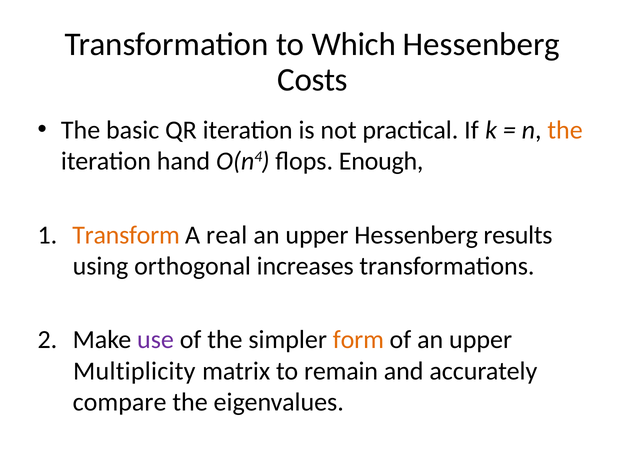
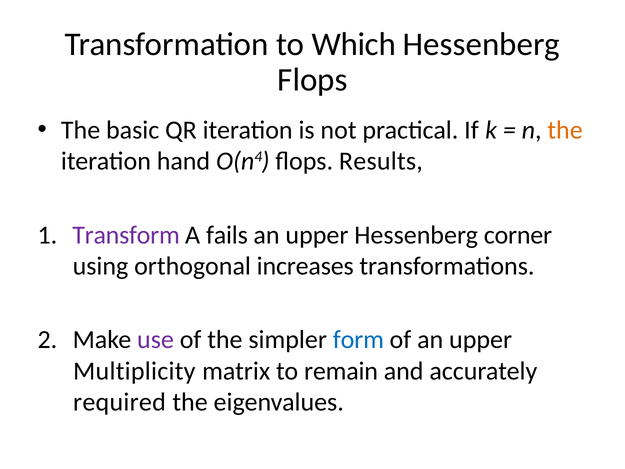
Costs at (313, 80): Costs -> Flops
Enough: Enough -> Results
Transform colour: orange -> purple
real: real -> fails
results: results -> corner
form colour: orange -> blue
compare: compare -> required
